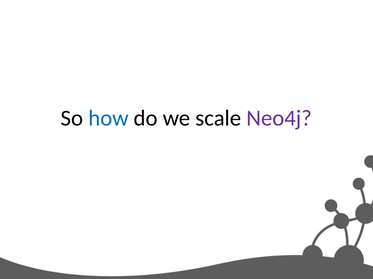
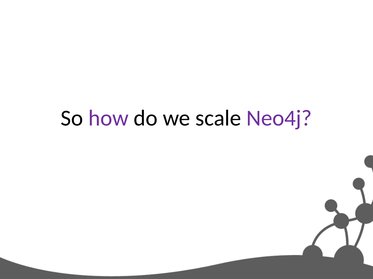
how colour: blue -> purple
